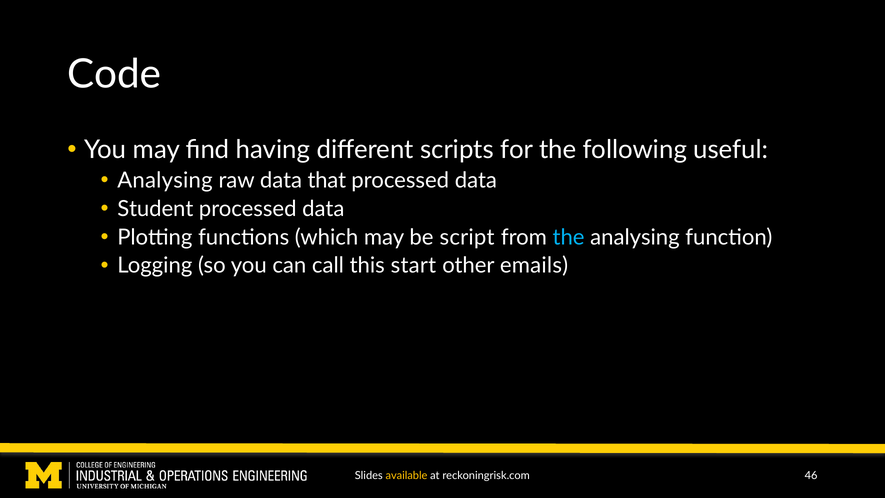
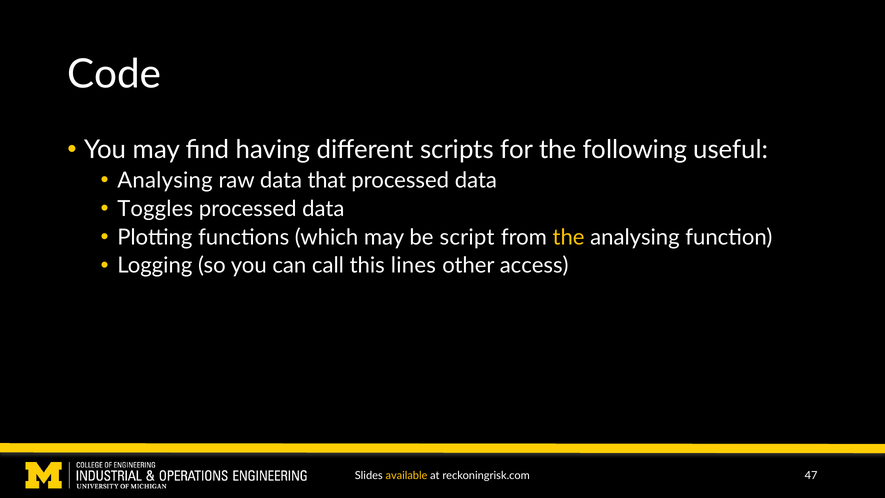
Student: Student -> Toggles
the at (569, 237) colour: light blue -> yellow
start: start -> lines
emails: emails -> access
46: 46 -> 47
